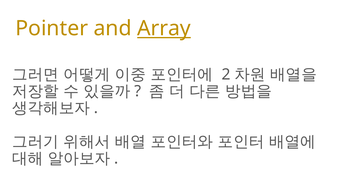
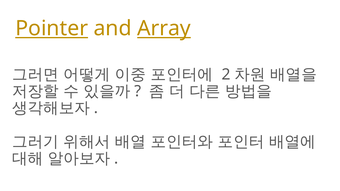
Pointer underline: none -> present
